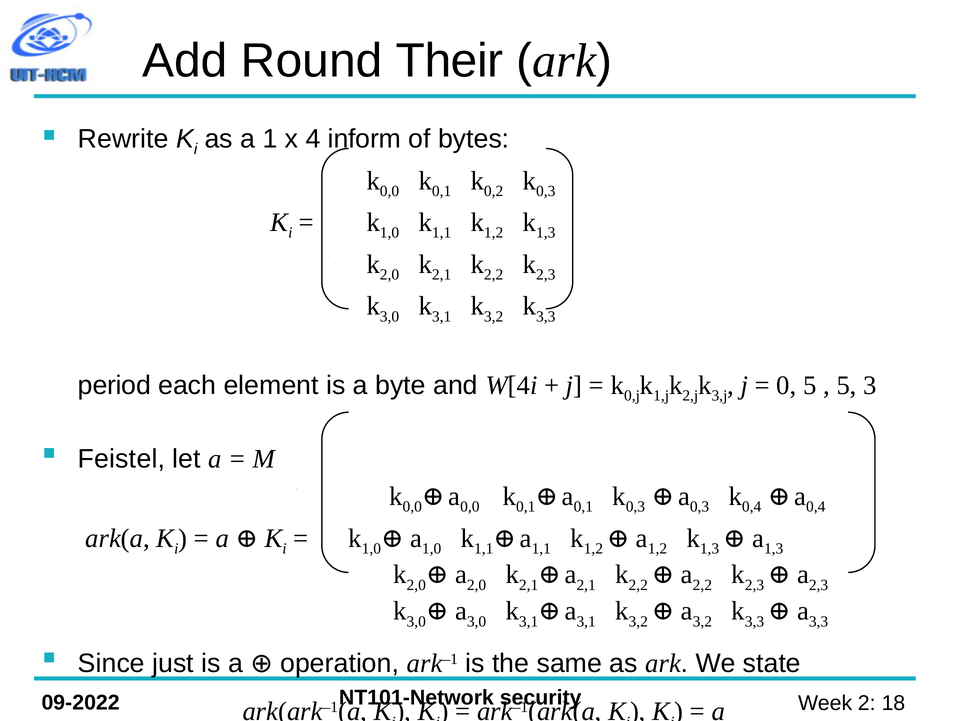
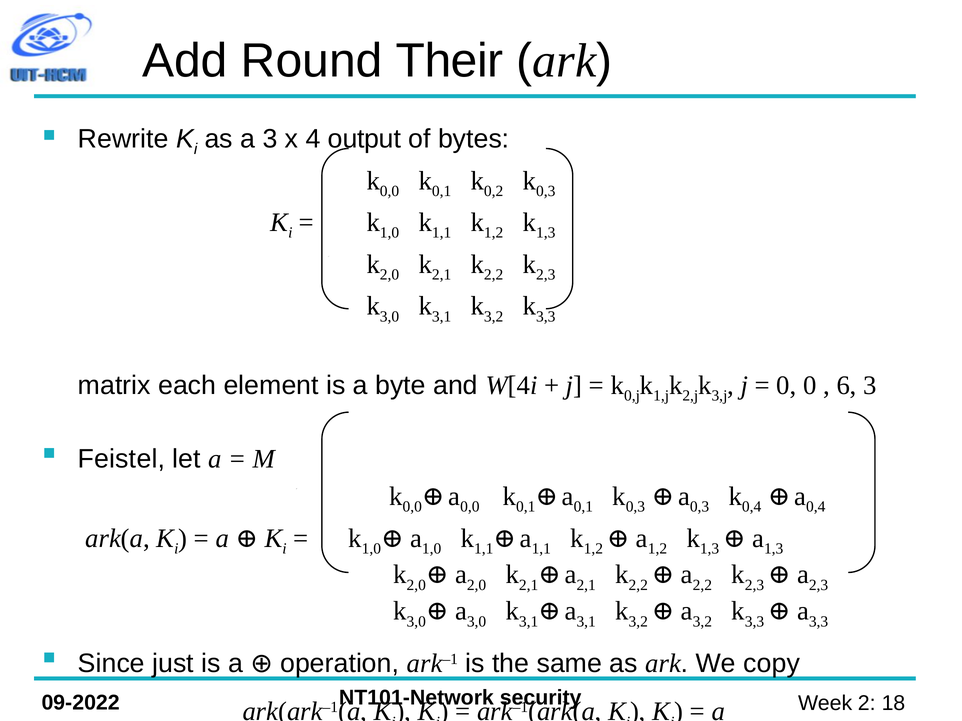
a 1: 1 -> 3
inform: inform -> output
period: period -> matrix
0 5: 5 -> 0
5 at (847, 385): 5 -> 6
state: state -> copy
